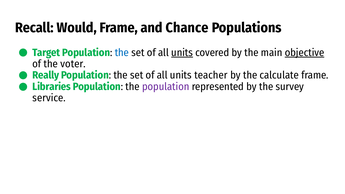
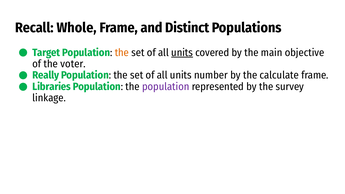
Would: Would -> Whole
Chance: Chance -> Distinct
the at (122, 53) colour: blue -> orange
objective underline: present -> none
teacher: teacher -> number
service: service -> linkage
